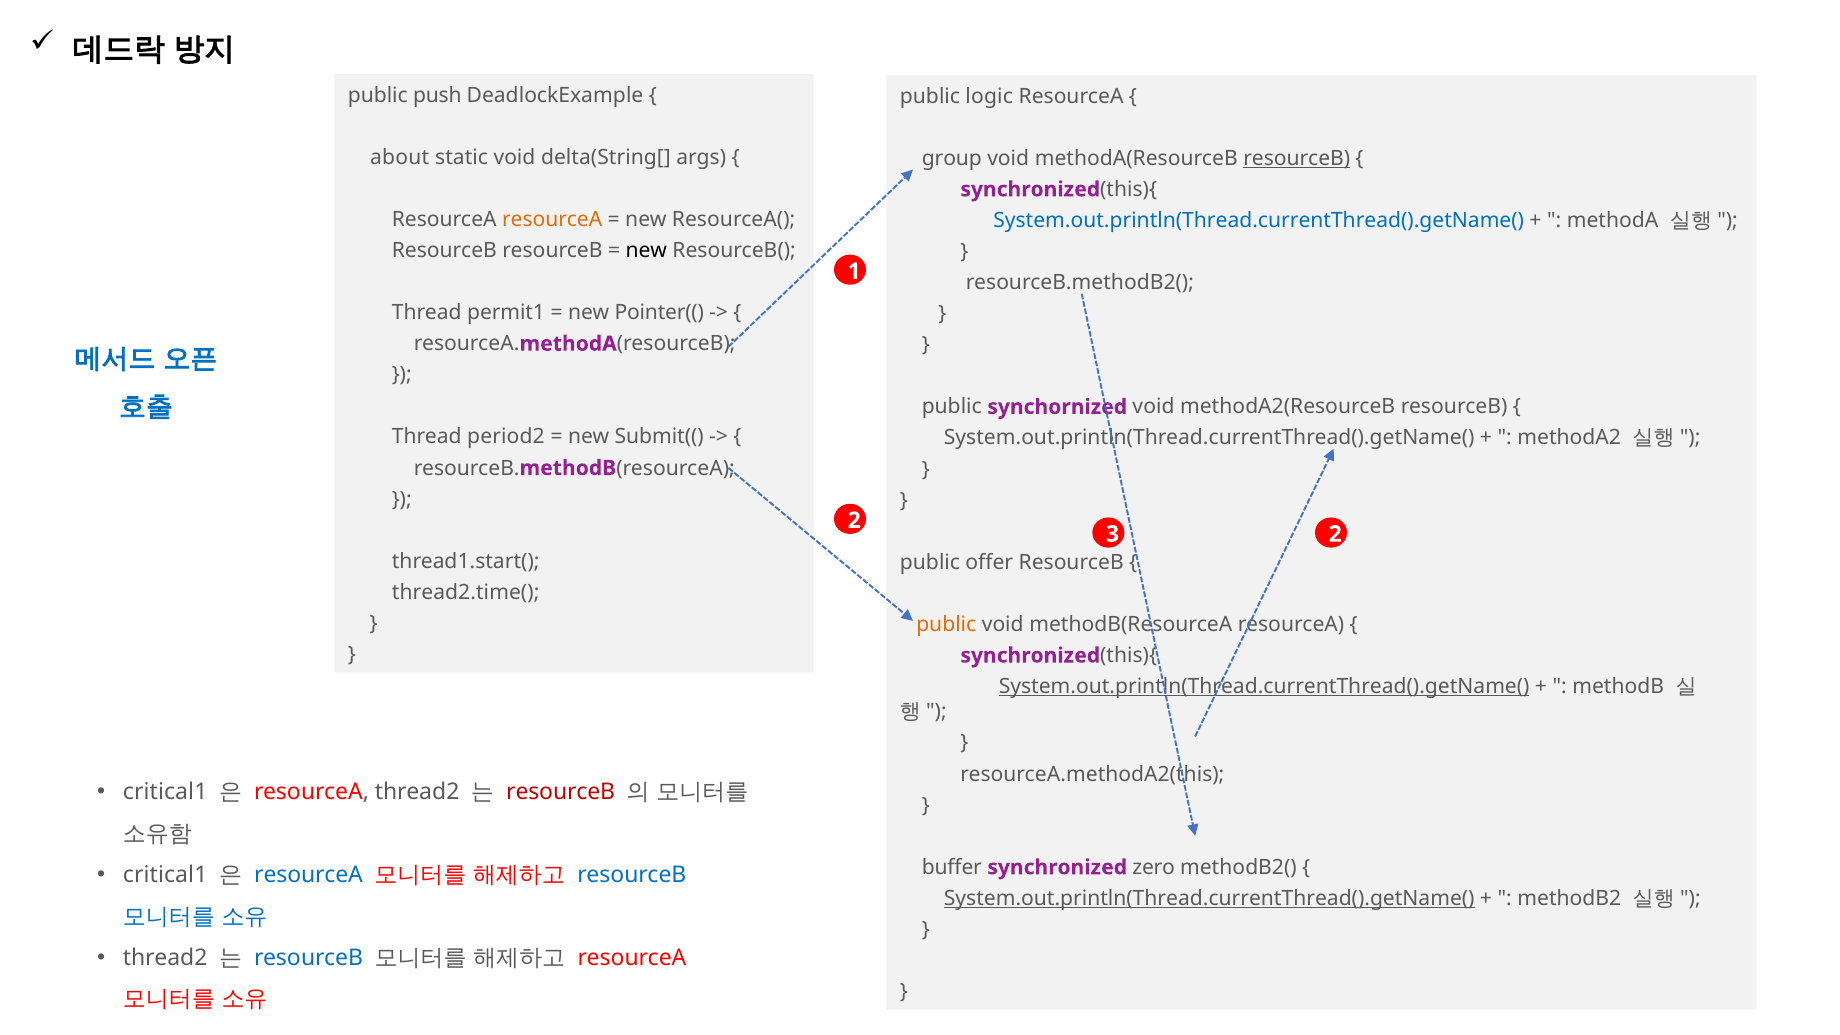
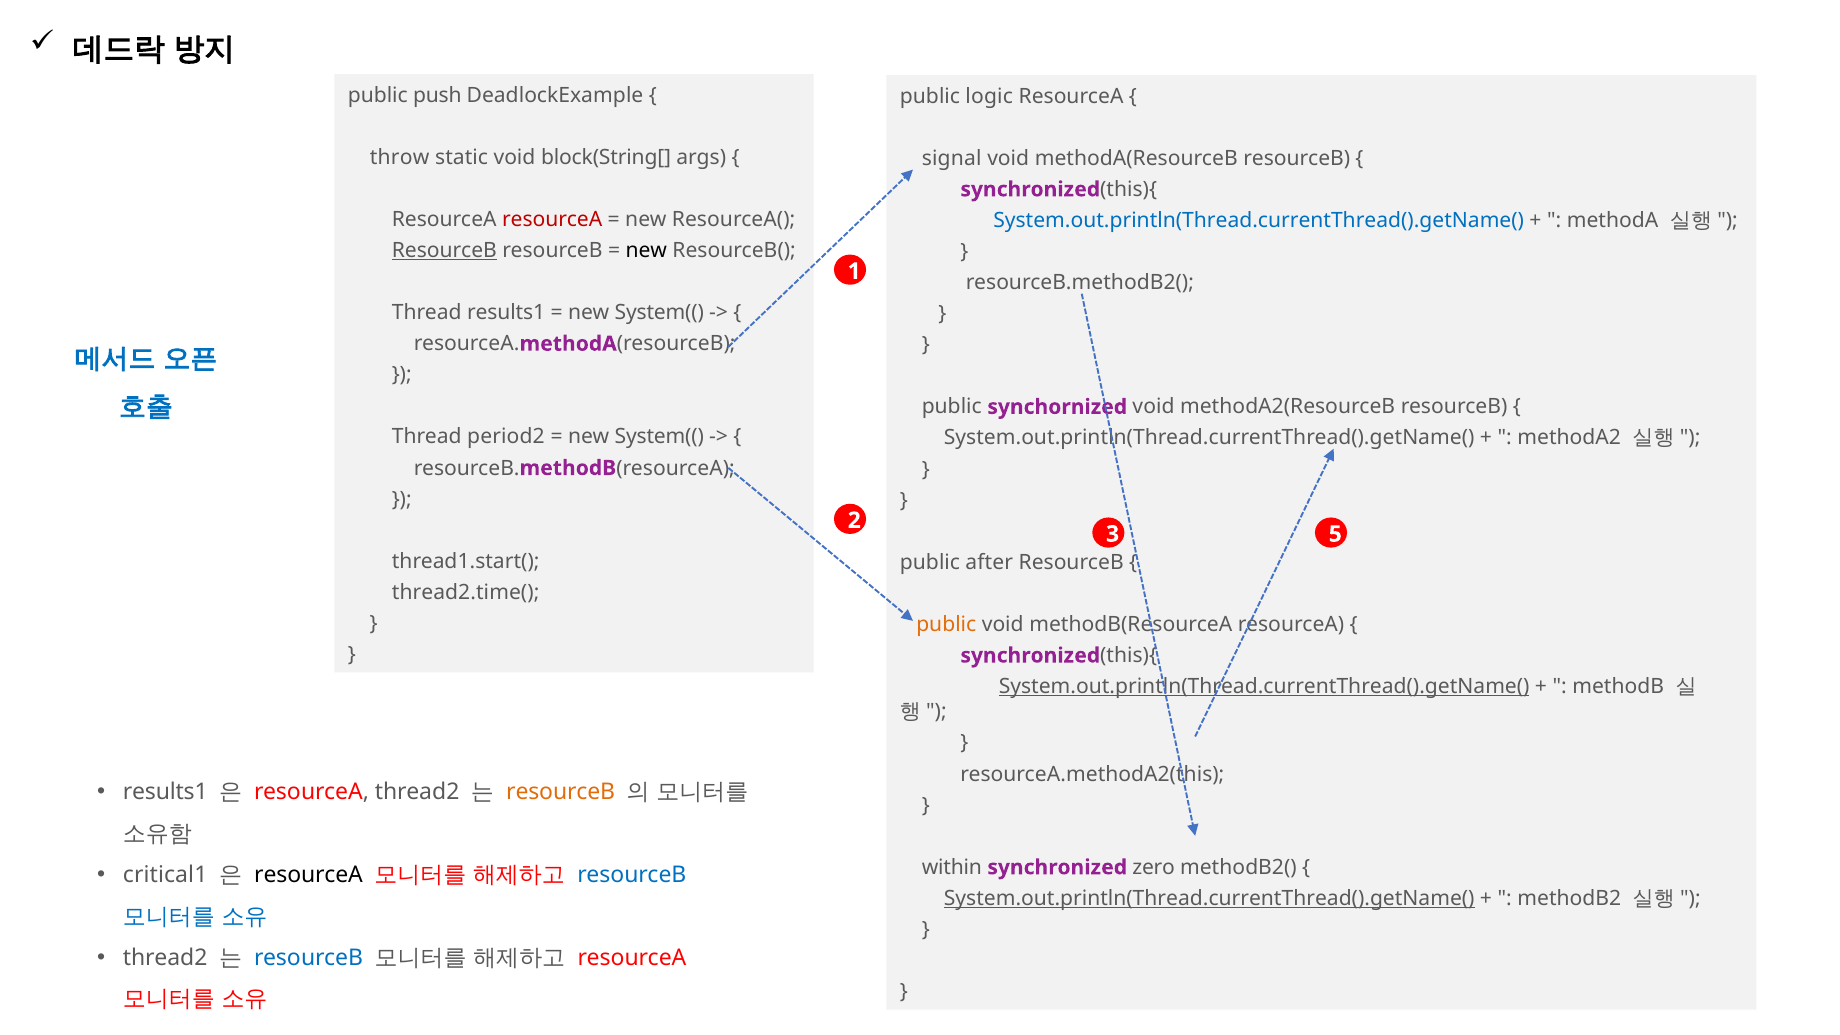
about: about -> throw
delta(String[: delta(String[ -> block(String[
group: group -> signal
resourceB at (1297, 158) underline: present -> none
resourceA at (552, 219) colour: orange -> red
ResourceB at (444, 251) underline: none -> present
Thread permit1: permit1 -> results1
Pointer(( at (659, 313): Pointer(( -> System((
Submit(( at (659, 437): Submit(( -> System((
3 2: 2 -> 5
offer: offer -> after
critical1 at (165, 792): critical1 -> results1
resourceB at (561, 792) colour: red -> orange
buffer: buffer -> within
resourceA at (309, 875) colour: blue -> black
